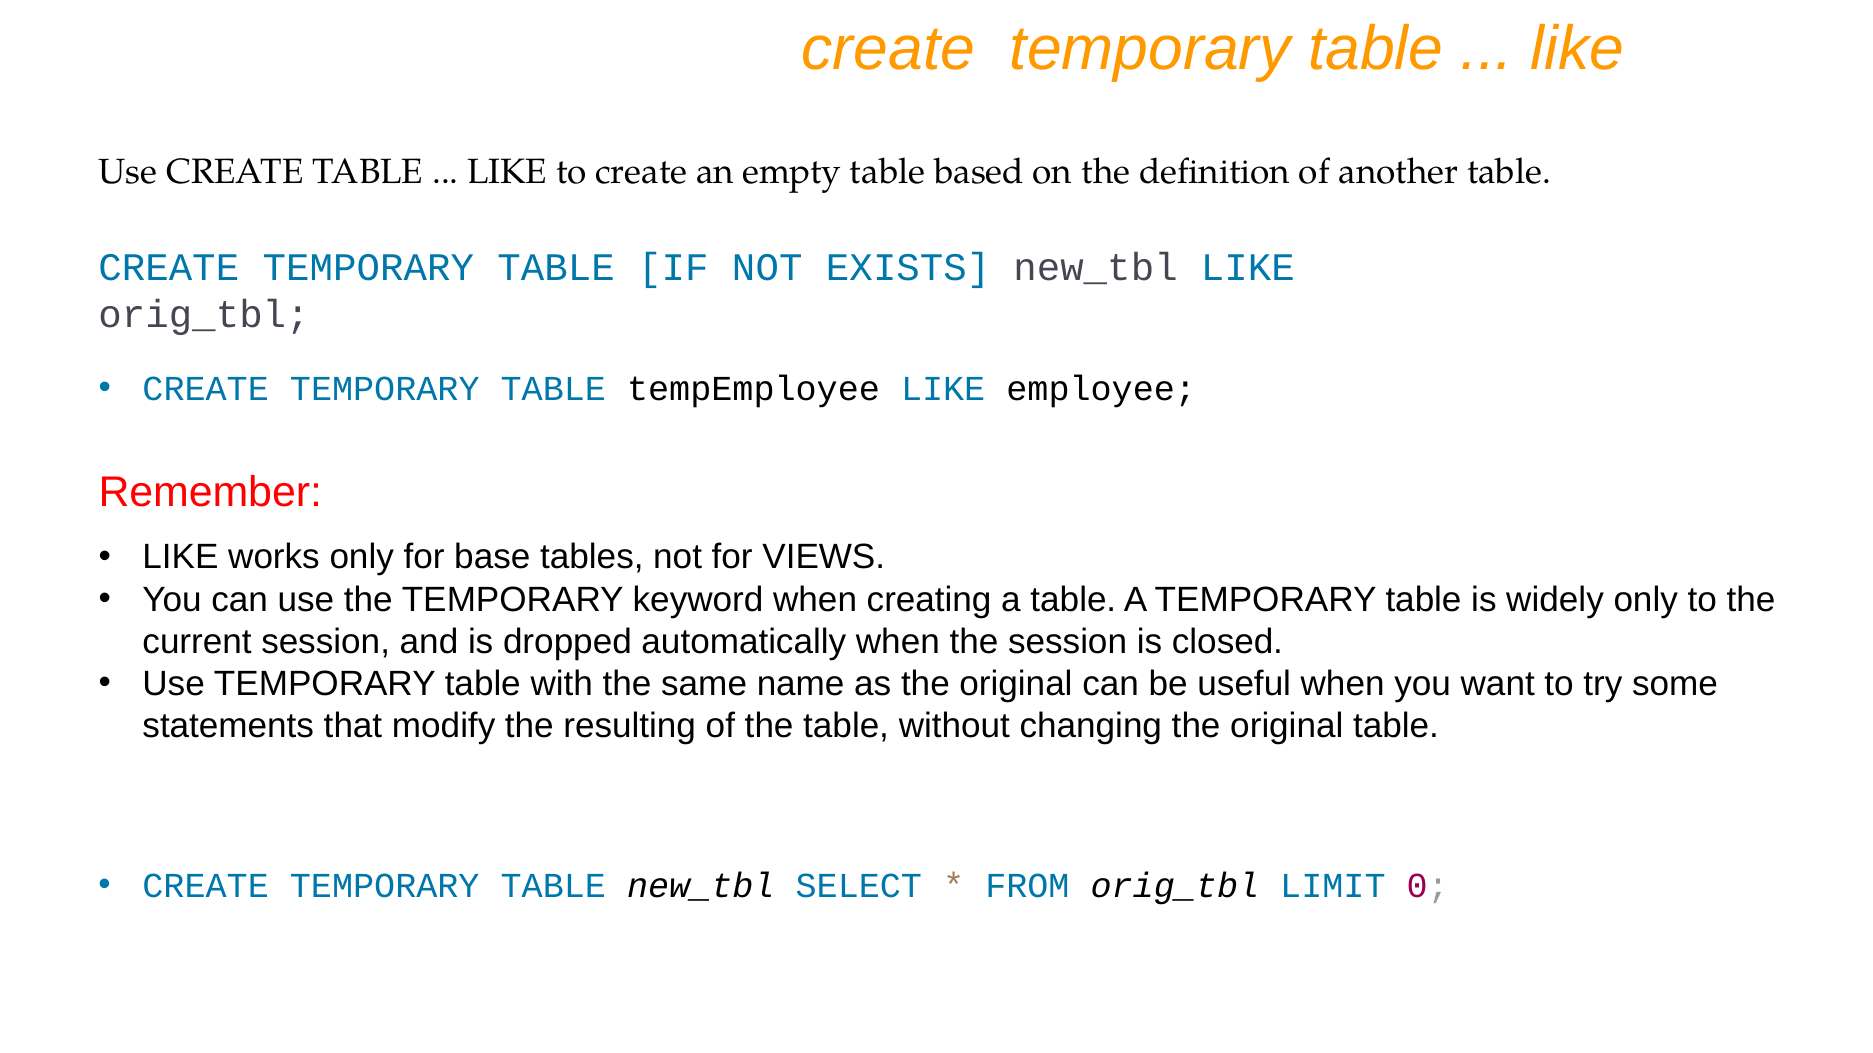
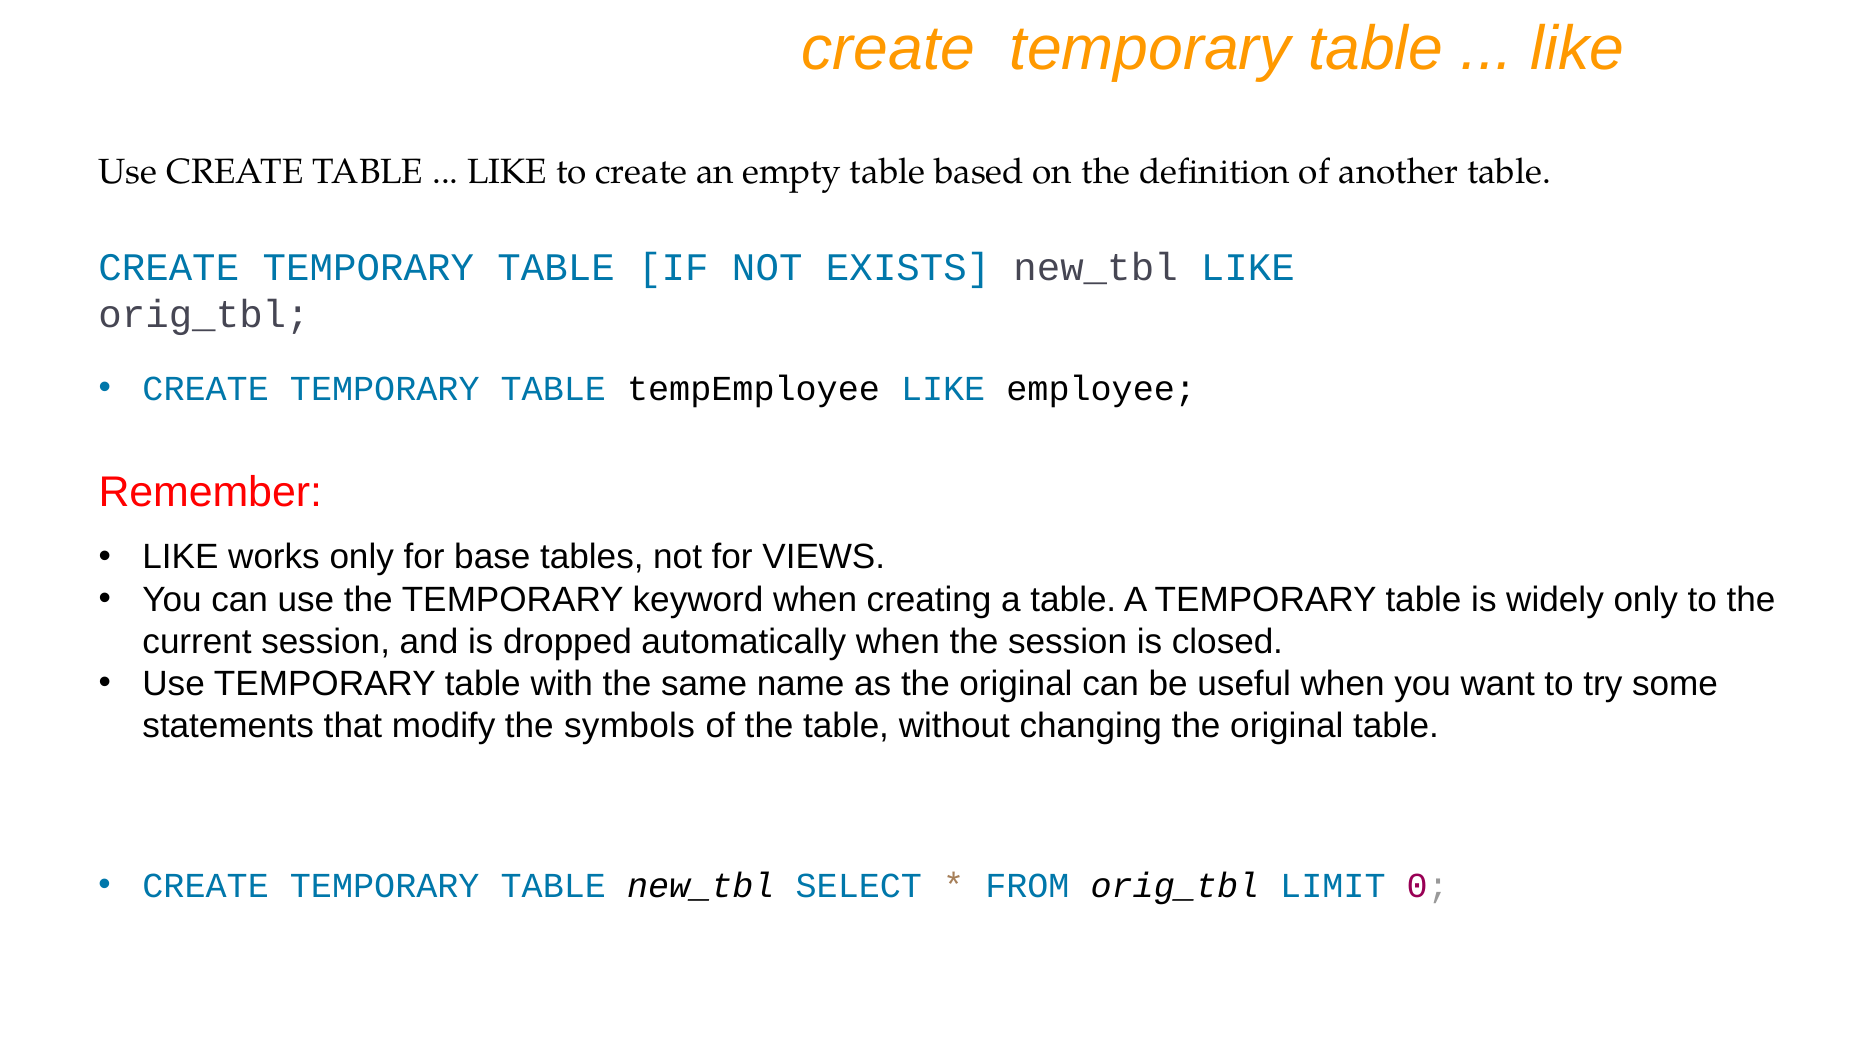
resulting: resulting -> symbols
